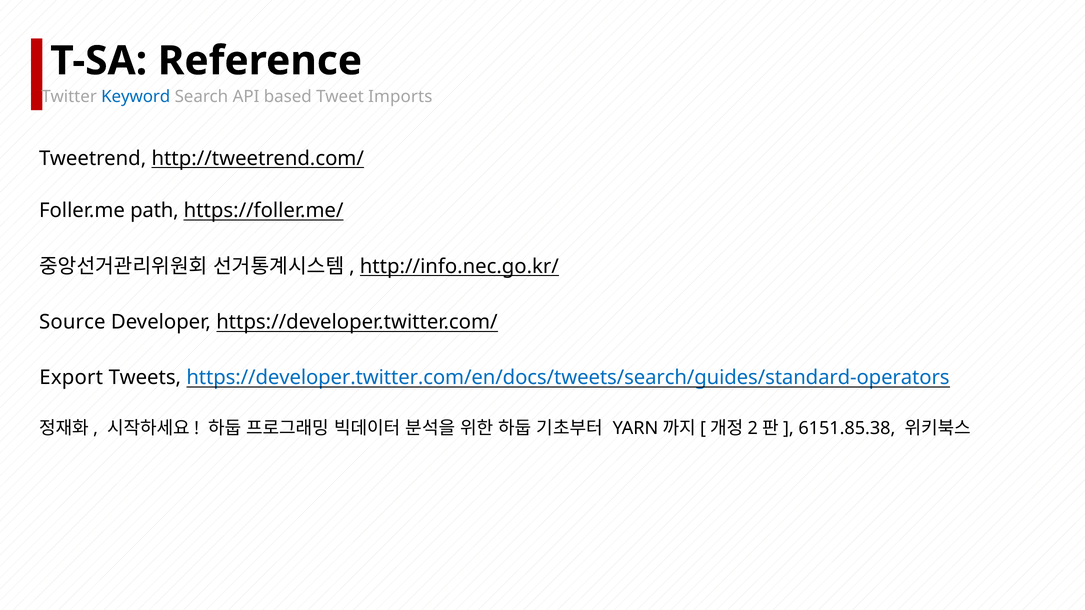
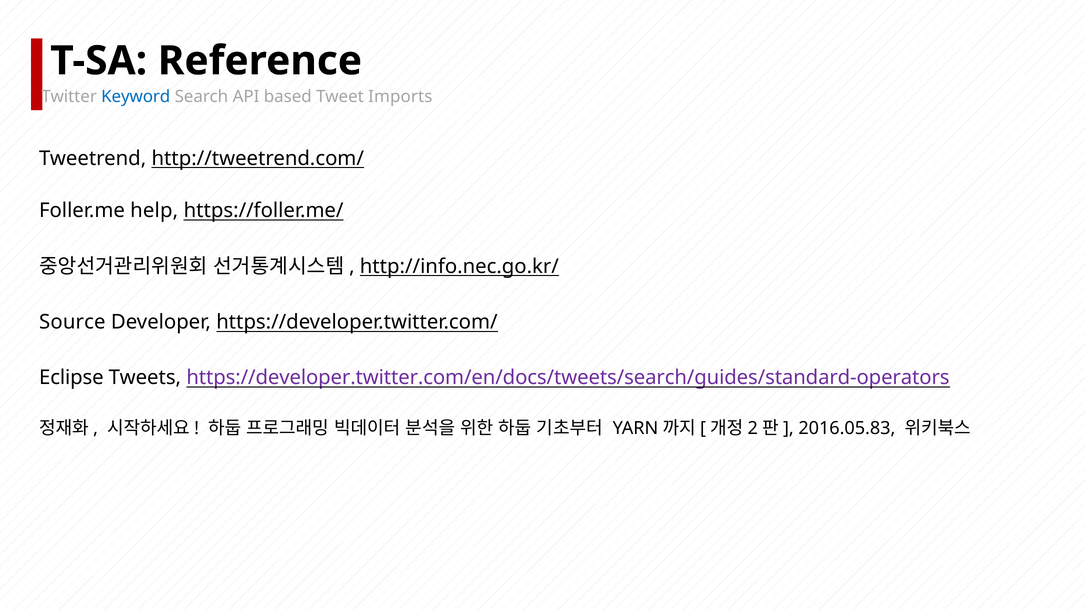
path: path -> help
Export: Export -> Eclipse
https://developer.twitter.com/en/docs/tweets/search/guides/standard-operators colour: blue -> purple
6151.85.38: 6151.85.38 -> 2016.05.83
